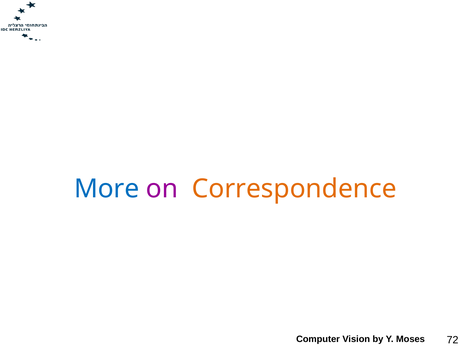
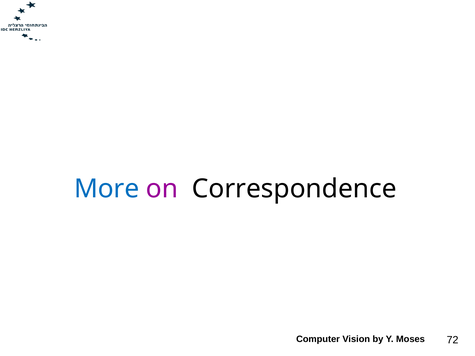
Correspondence colour: orange -> black
